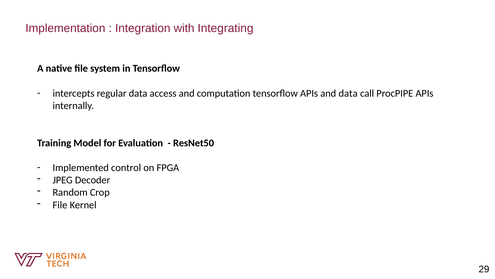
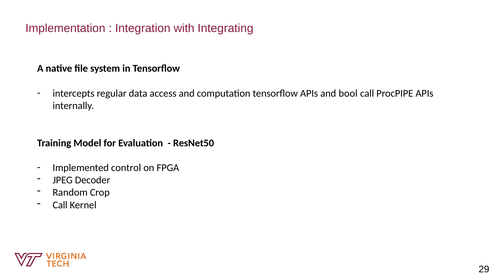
and data: data -> bool
File at (60, 205): File -> Call
